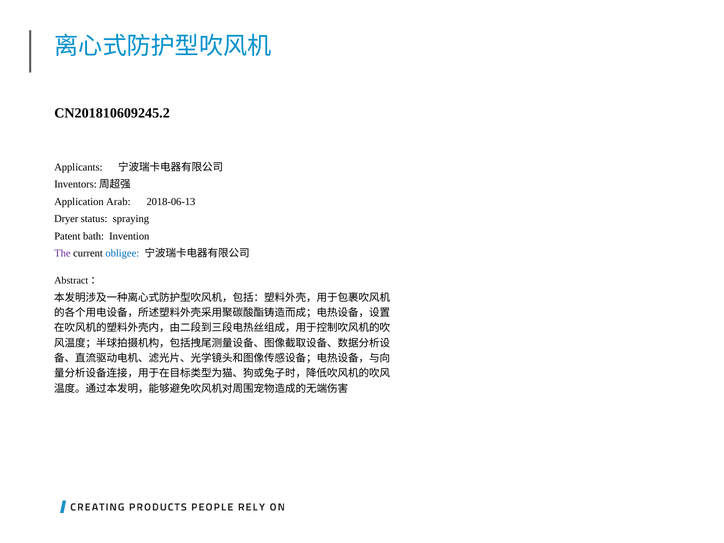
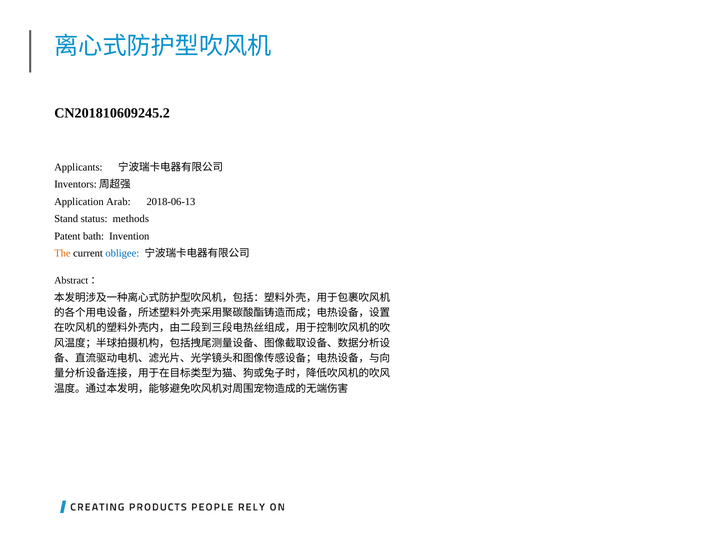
Dryer: Dryer -> Stand
spraying: spraying -> methods
The colour: purple -> orange
